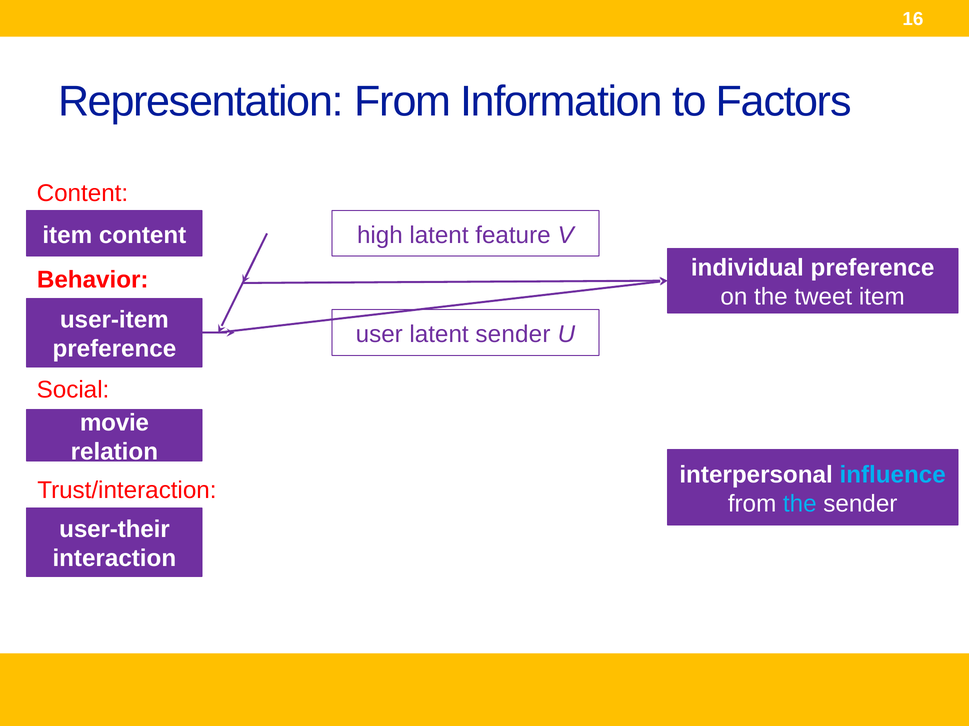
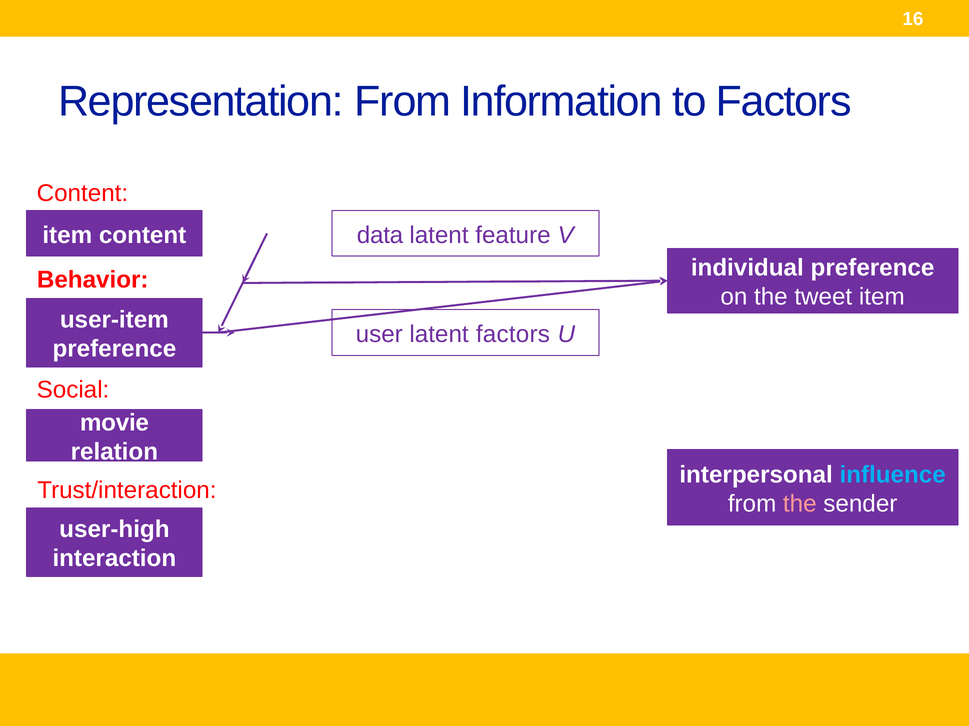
high: high -> data
latent sender: sender -> factors
the at (800, 504) colour: light blue -> pink
user-their: user-their -> user-high
